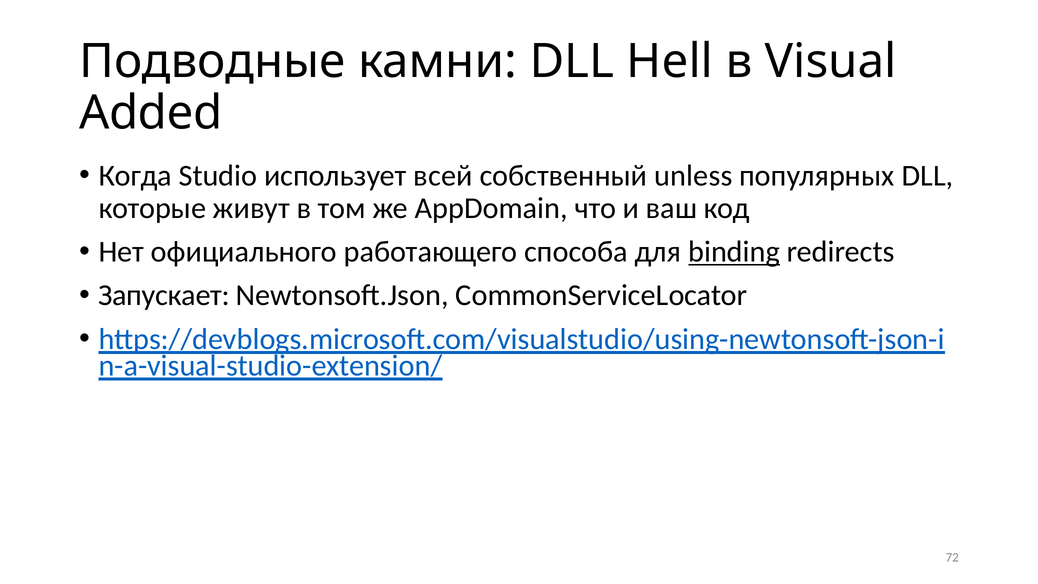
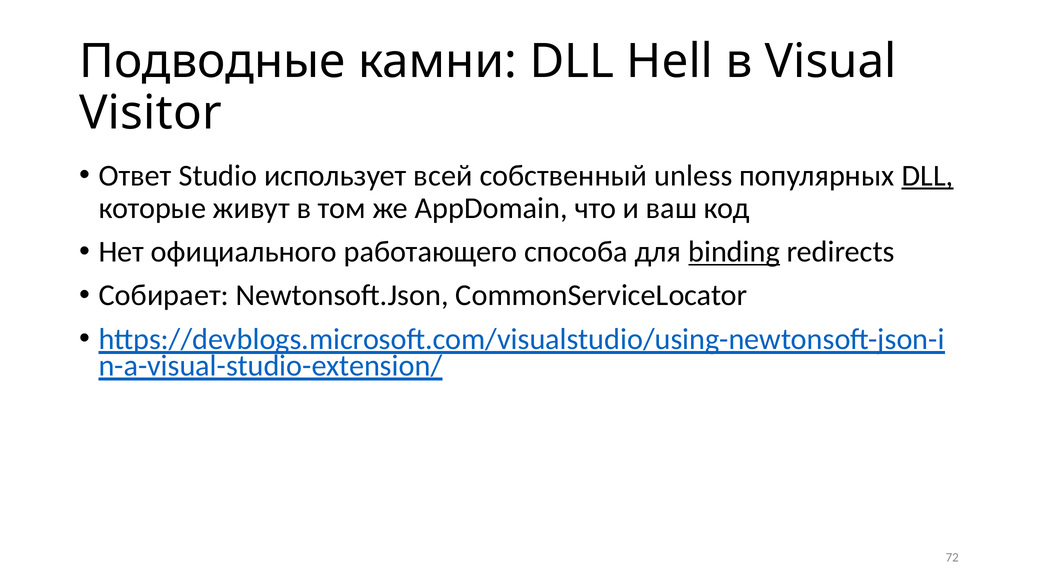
Added: Added -> Visitor
Когда: Когда -> Ответ
DLL at (927, 175) underline: none -> present
Запускает: Запускает -> Собирает
